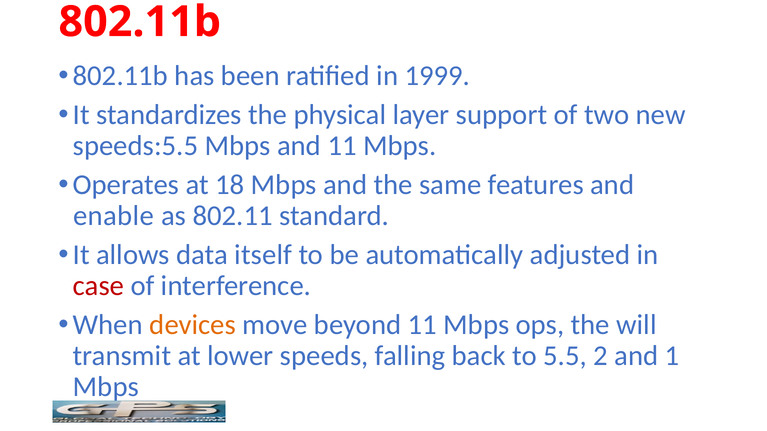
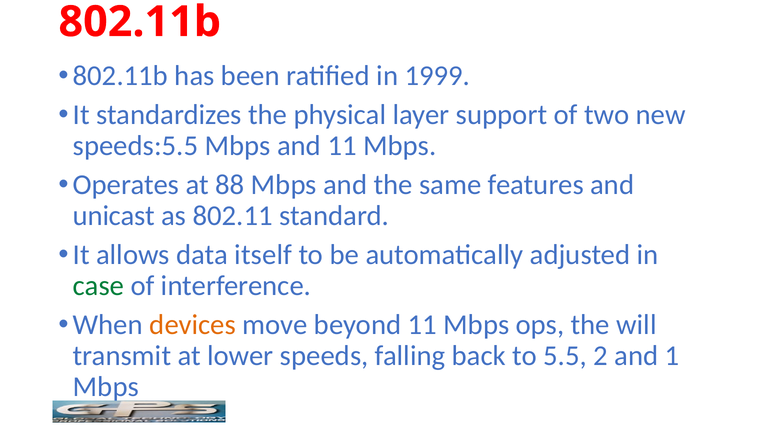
18: 18 -> 88
enable: enable -> unicast
case colour: red -> green
